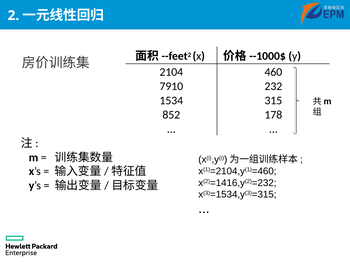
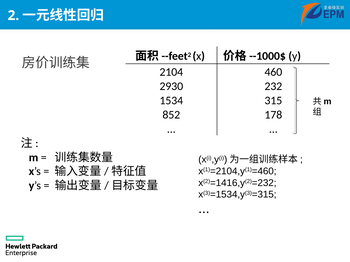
7910: 7910 -> 2930
